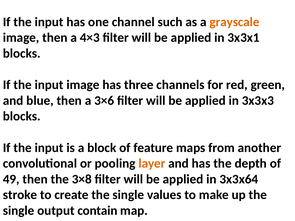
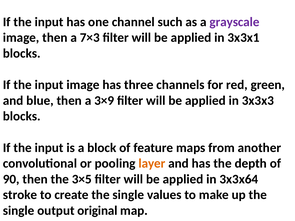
grayscale colour: orange -> purple
4×3: 4×3 -> 7×3
3×6: 3×6 -> 3×9
49: 49 -> 90
3×8: 3×8 -> 3×5
contain: contain -> original
